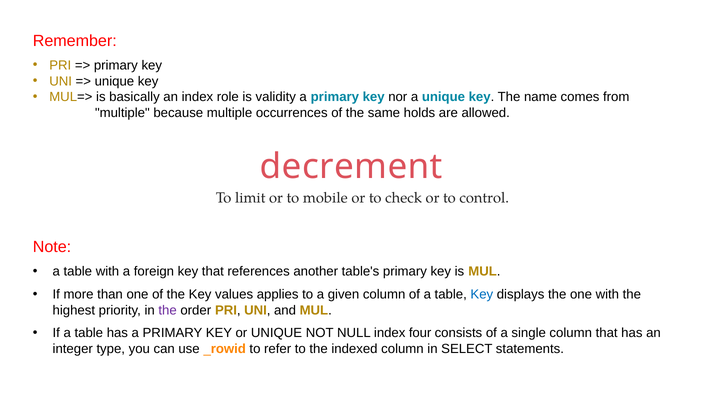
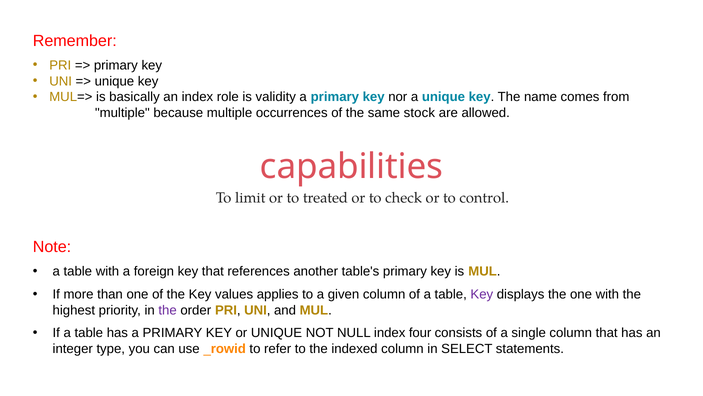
holds: holds -> stock
decrement: decrement -> capabilities
mobile: mobile -> treated
Key at (482, 294) colour: blue -> purple
